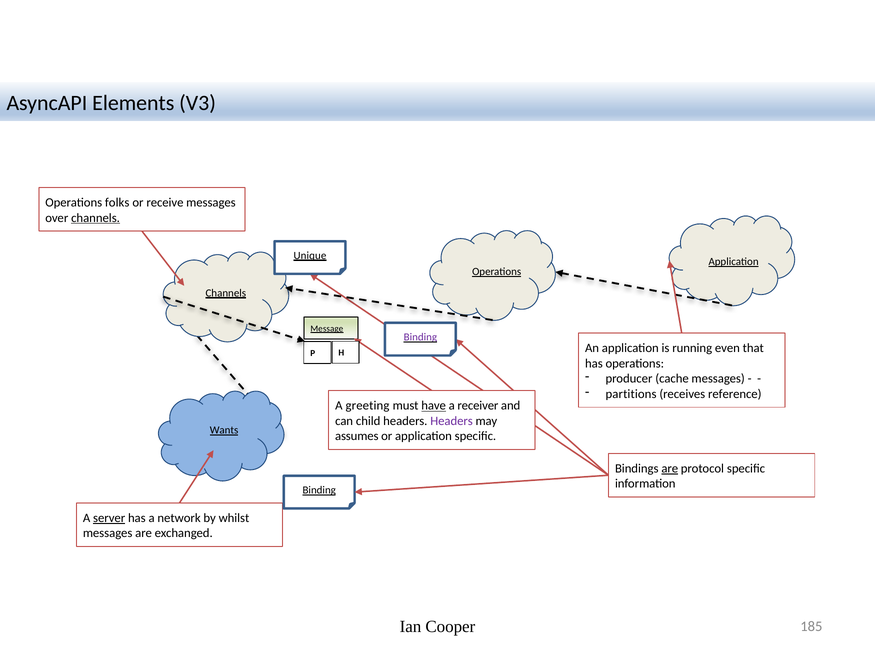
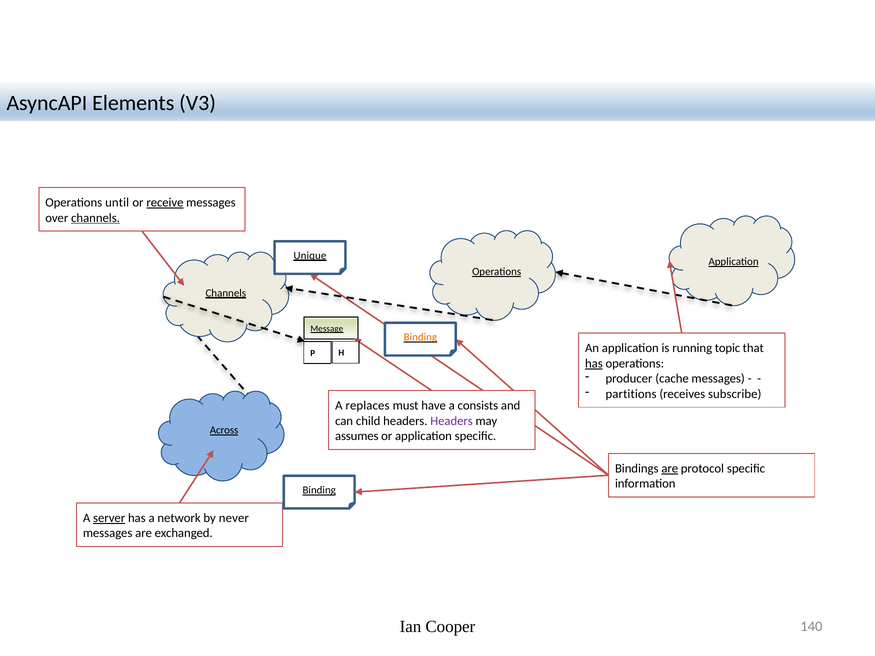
folks: folks -> until
receive underline: none -> present
Binding at (420, 337) colour: purple -> orange
even: even -> topic
has at (594, 364) underline: none -> present
reference: reference -> subscribe
greeting: greeting -> replaces
have underline: present -> none
receiver: receiver -> consists
Wants: Wants -> Across
whilst: whilst -> never
185: 185 -> 140
